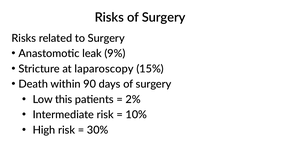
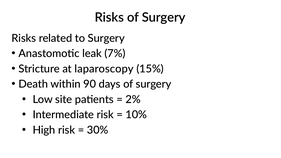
9%: 9% -> 7%
this: this -> site
